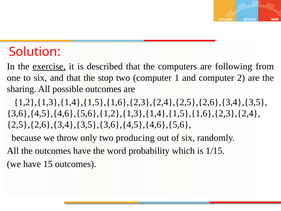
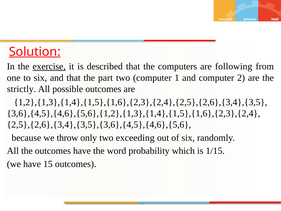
Solution underline: none -> present
stop: stop -> part
sharing: sharing -> strictly
producing: producing -> exceeding
